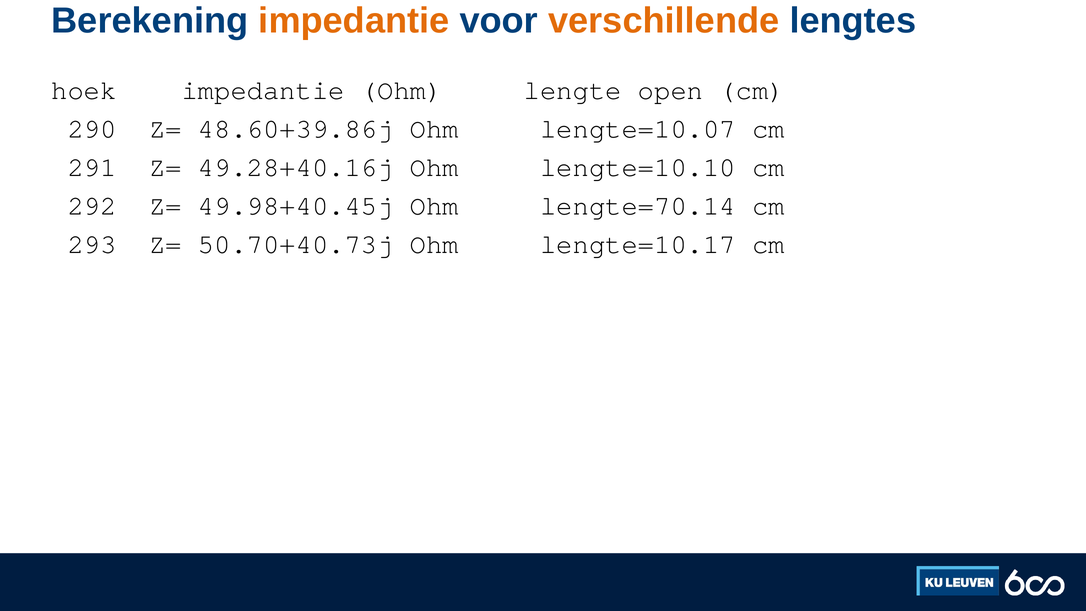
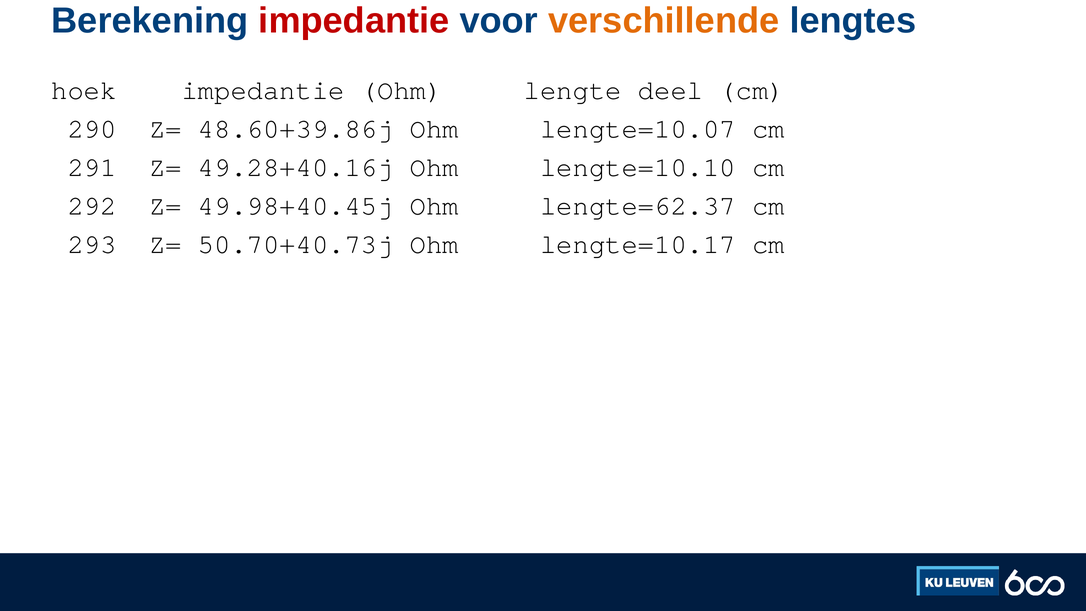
impedantie at (354, 21) colour: orange -> red
open: open -> deel
lengte=70.14: lengte=70.14 -> lengte=62.37
